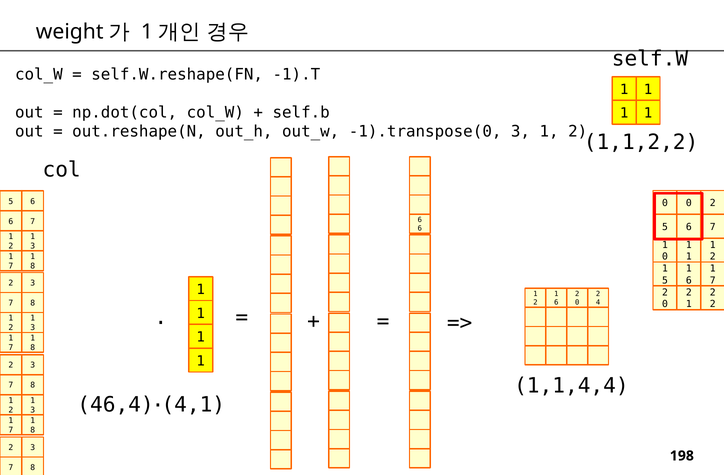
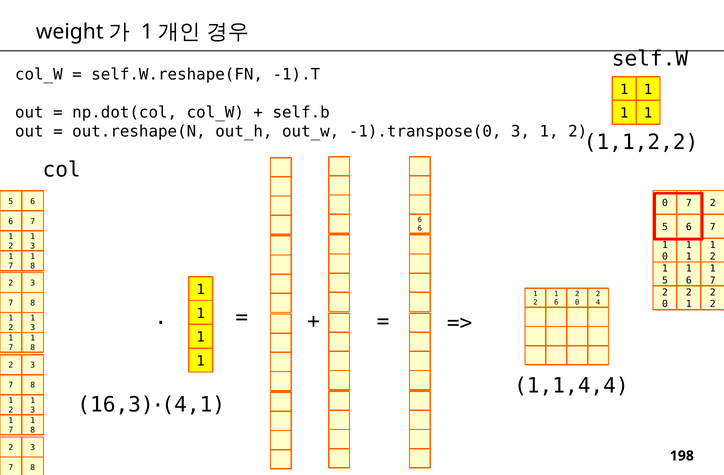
0 0: 0 -> 7
46,4: 46,4 -> 16,3
